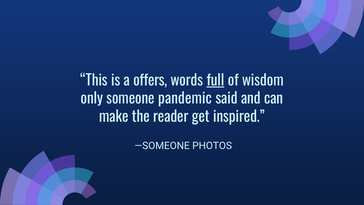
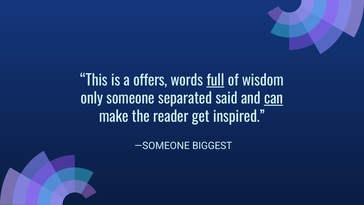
pandemic: pandemic -> separated
can underline: none -> present
PHOTOS: PHOTOS -> BIGGEST
